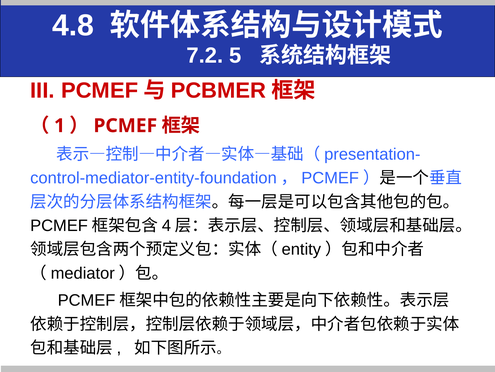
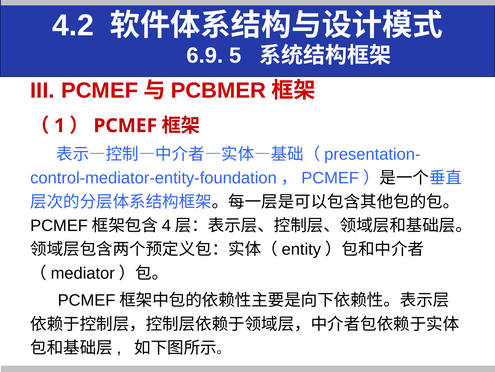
4.8: 4.8 -> 4.2
7.2: 7.2 -> 6.9
